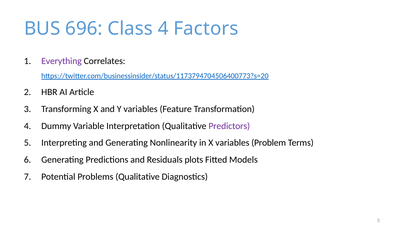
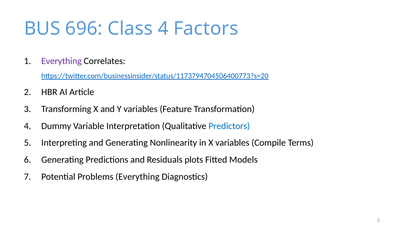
Predictors colour: purple -> blue
Problem: Problem -> Compile
Problems Qualitative: Qualitative -> Everything
